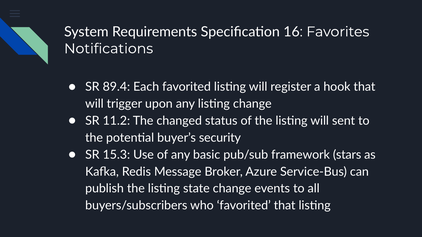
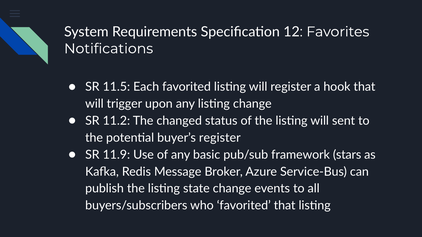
16: 16 -> 12
89.4: 89.4 -> 11.5
buyer’s security: security -> register
15.3: 15.3 -> 11.9
